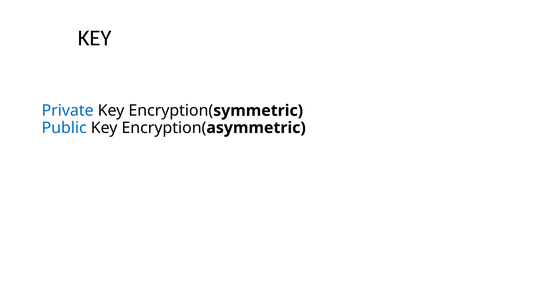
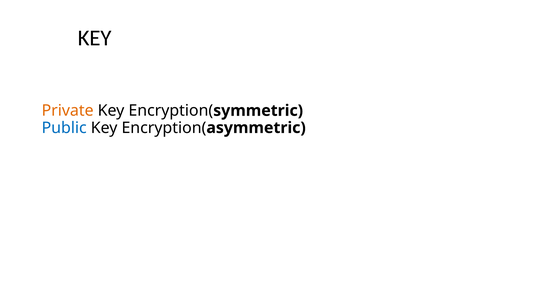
Private colour: blue -> orange
